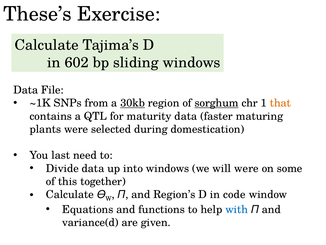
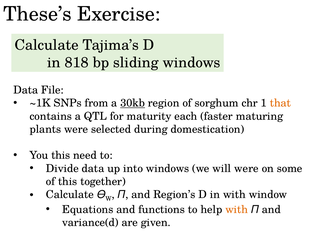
602: 602 -> 818
sorghum underline: present -> none
maturity data: data -> each
You last: last -> this
in code: code -> with
with at (237, 209) colour: blue -> orange
